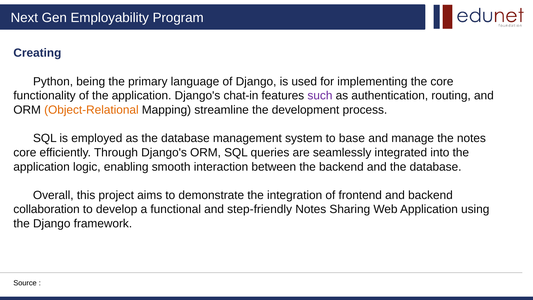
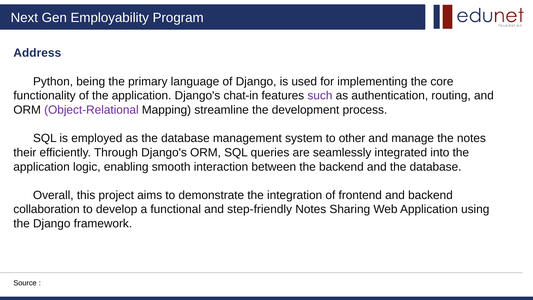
Creating: Creating -> Address
Object-Relational colour: orange -> purple
base: base -> other
core at (25, 152): core -> their
